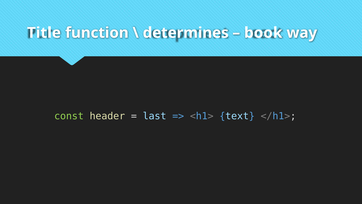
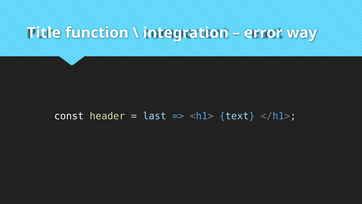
determines: determines -> integration
book: book -> error
const colour: light green -> white
